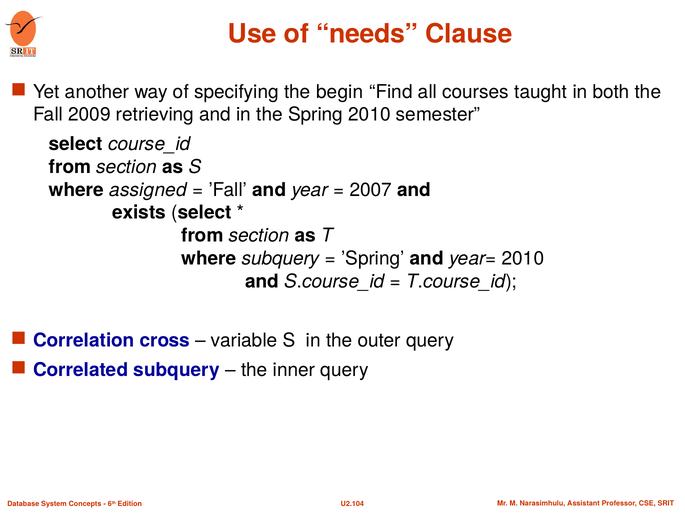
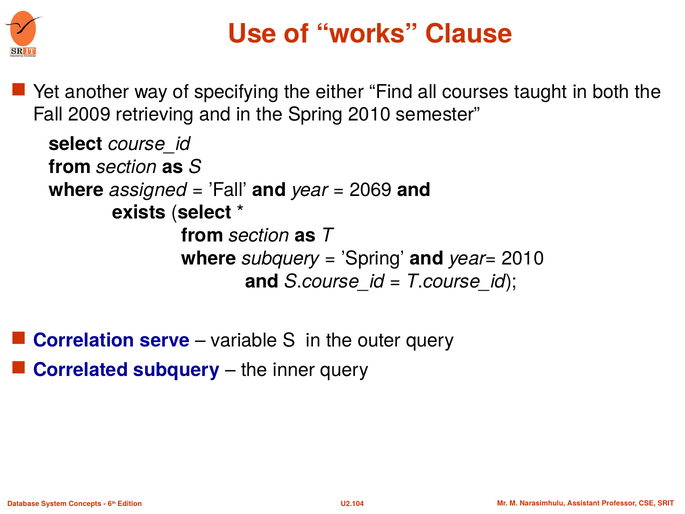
needs: needs -> works
begin: begin -> either
2007: 2007 -> 2069
cross: cross -> serve
